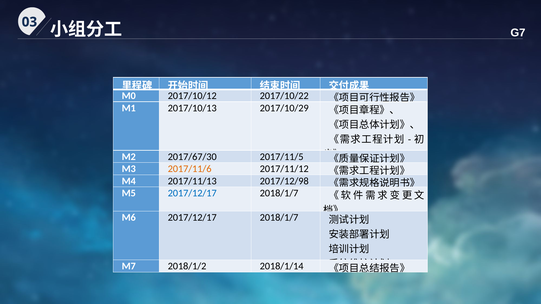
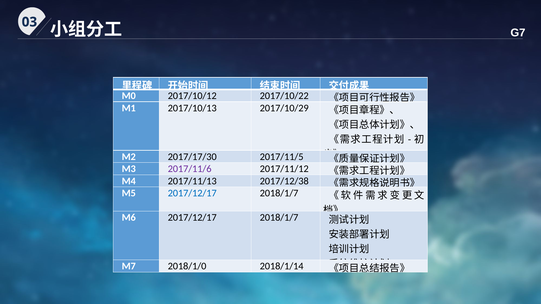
2017/67/30: 2017/67/30 -> 2017/17/30
2017/11/6 colour: orange -> purple
2017/12/98: 2017/12/98 -> 2017/12/38
2018/1/2: 2018/1/2 -> 2018/1/0
